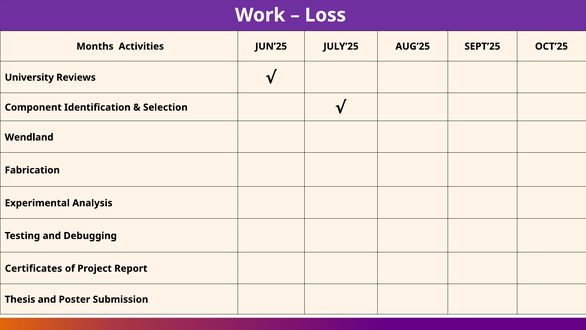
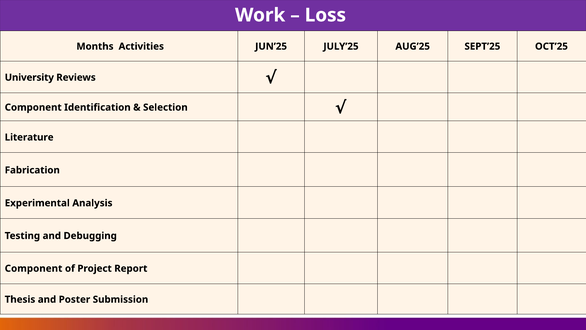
Wendland: Wendland -> Literature
Certificates at (34, 268): Certificates -> Component
